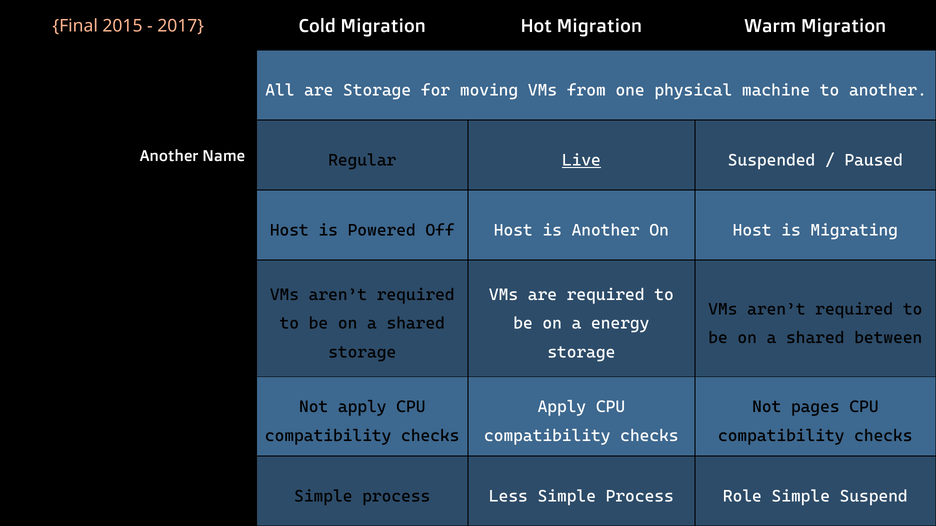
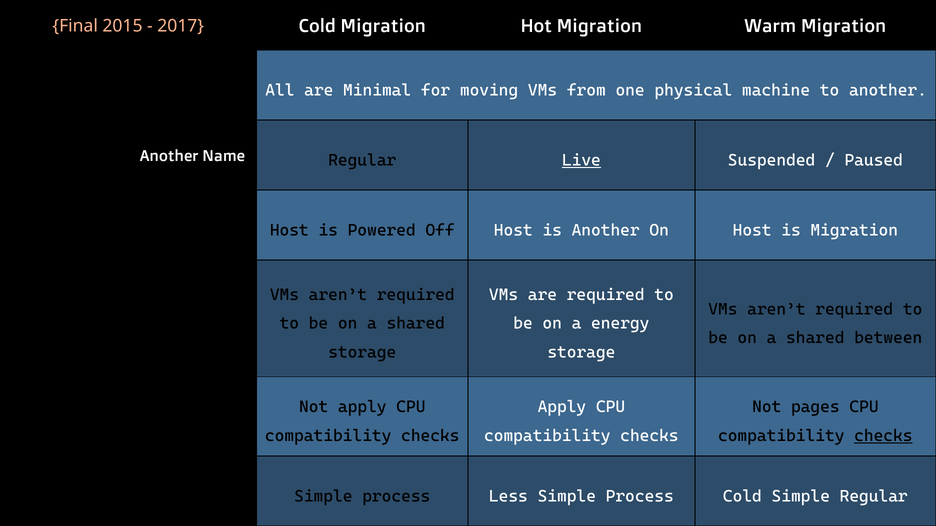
are Storage: Storage -> Minimal
is Migrating: Migrating -> Migration
checks at (883, 436) underline: none -> present
Process Role: Role -> Cold
Simple Suspend: Suspend -> Regular
